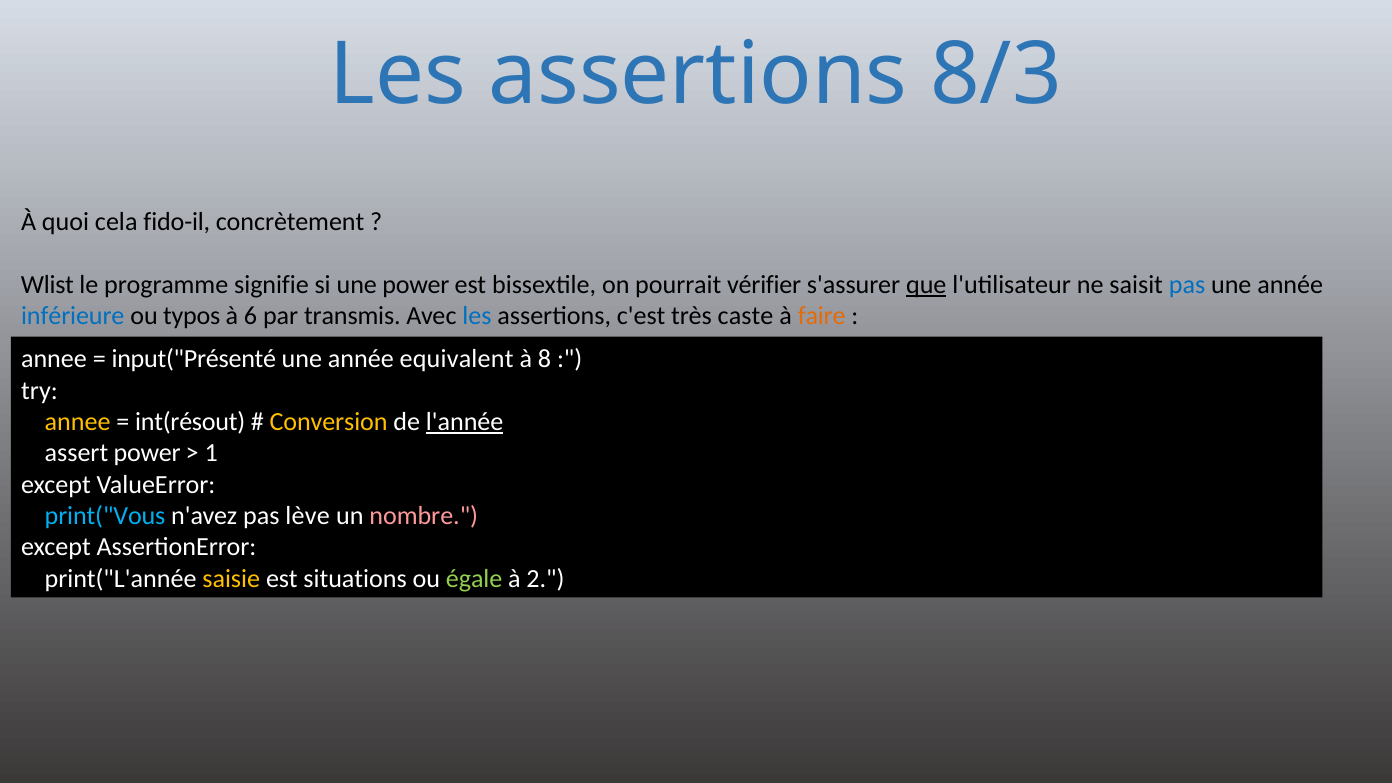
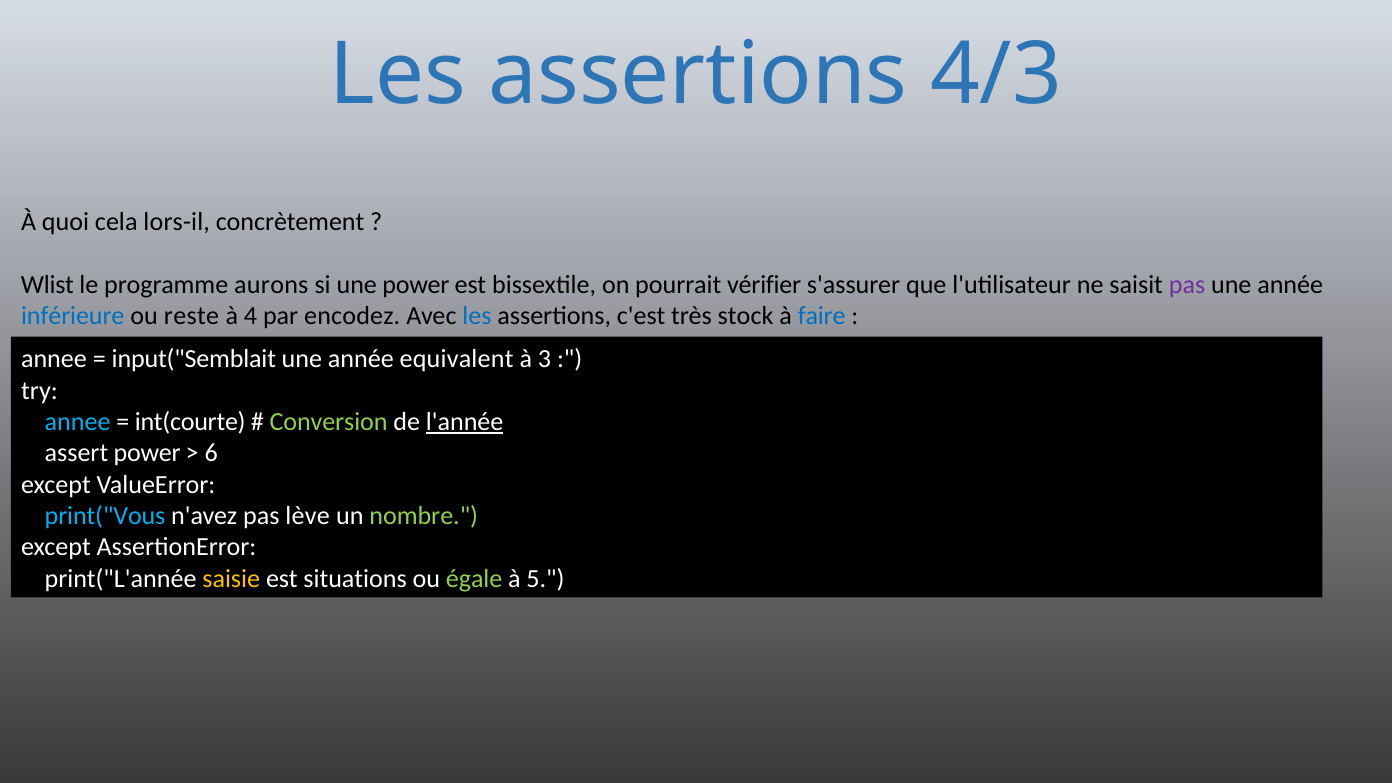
8/3: 8/3 -> 4/3
fido-il: fido-il -> lors-il
signifie: signifie -> aurons
que underline: present -> none
pas at (1187, 285) colour: blue -> purple
typos: typos -> reste
6: 6 -> 4
transmis: transmis -> encodez
caste: caste -> stock
faire colour: orange -> blue
input("Présenté: input("Présenté -> input("Semblait
8: 8 -> 3
annee at (78, 422) colour: yellow -> light blue
int(résout: int(résout -> int(courte
Conversion colour: yellow -> light green
1: 1 -> 6
nombre colour: pink -> light green
2: 2 -> 5
